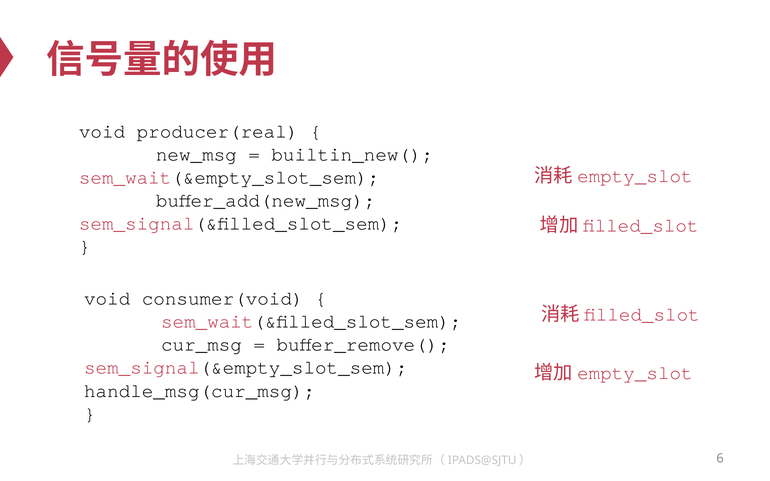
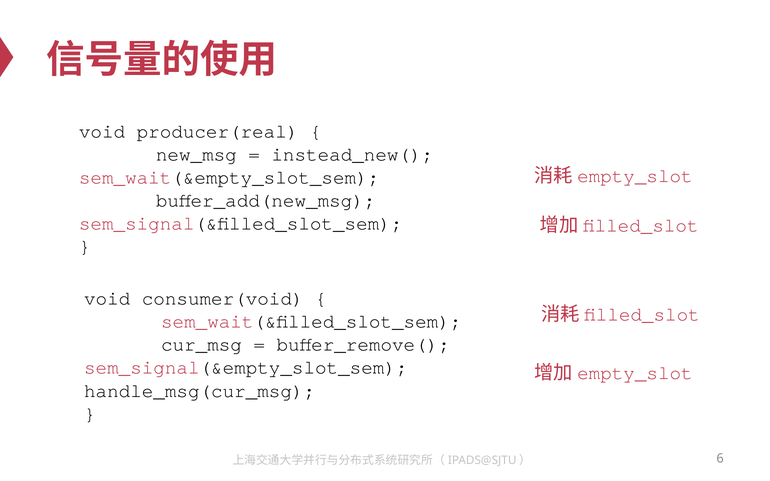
builtin_new(: builtin_new( -> instead_new(
